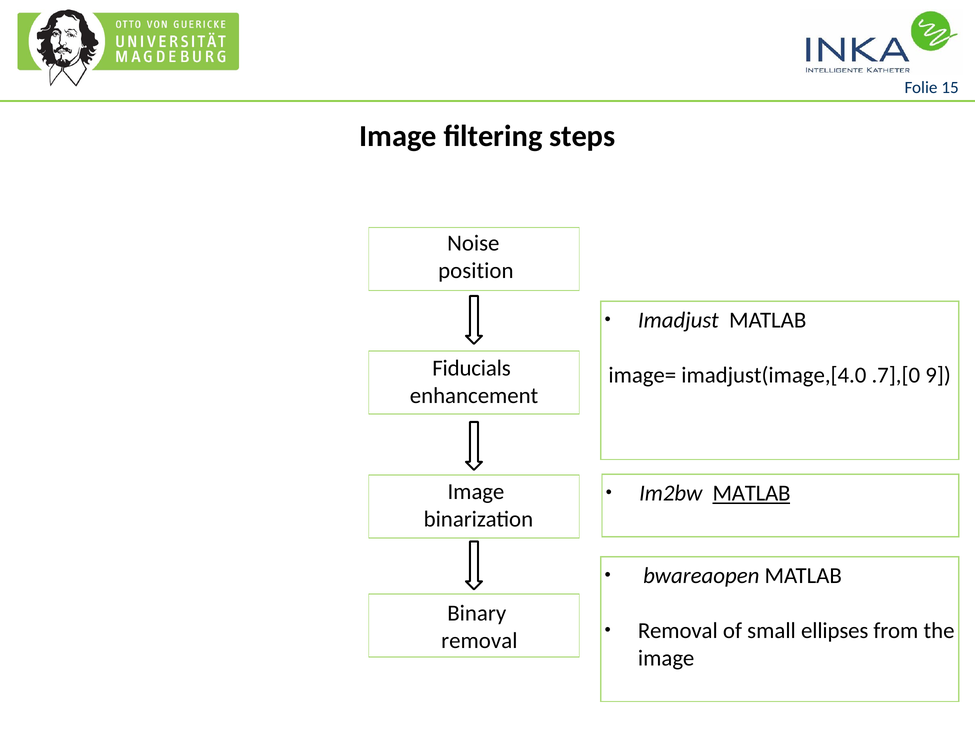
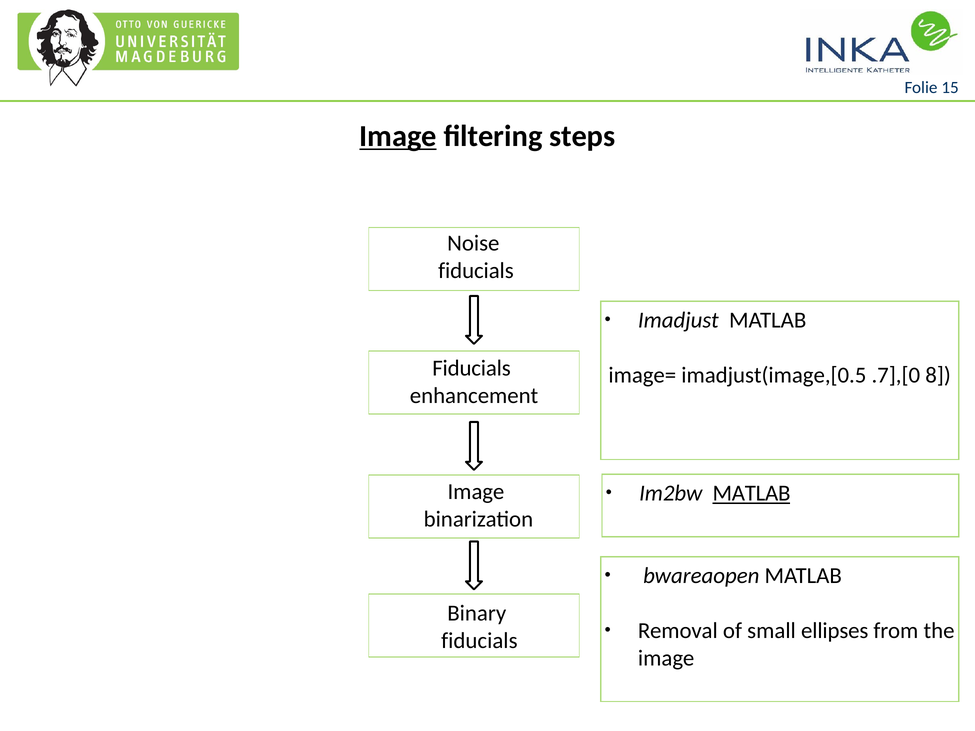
Image at (398, 136) underline: none -> present
position at (476, 271): position -> fiducials
imadjust(image,[4.0: imadjust(image,[4.0 -> imadjust(image,[0.5
9: 9 -> 8
removal at (479, 641): removal -> fiducials
